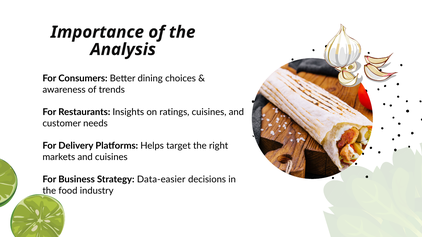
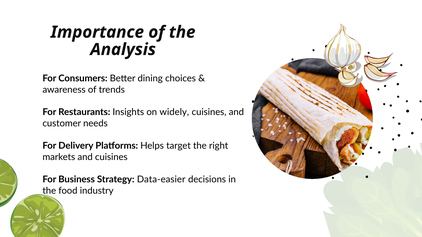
ratings: ratings -> widely
